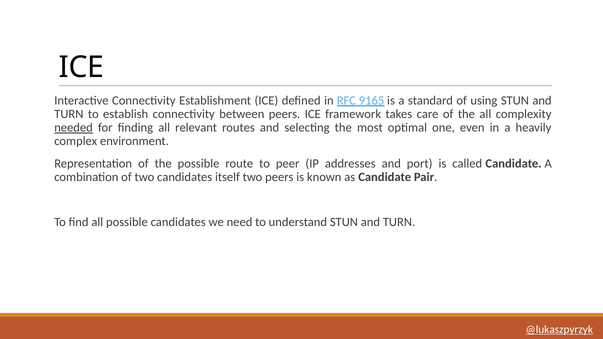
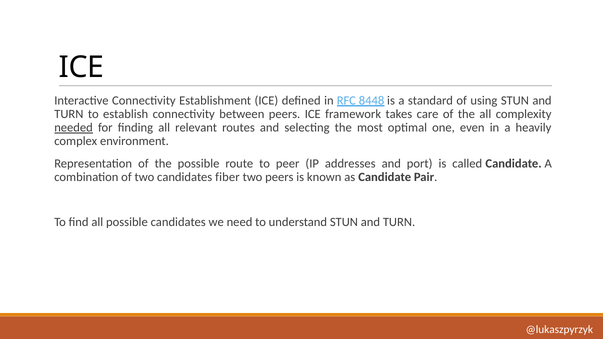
9165: 9165 -> 8448
itself: itself -> fiber
@lukaszpyrzyk underline: present -> none
